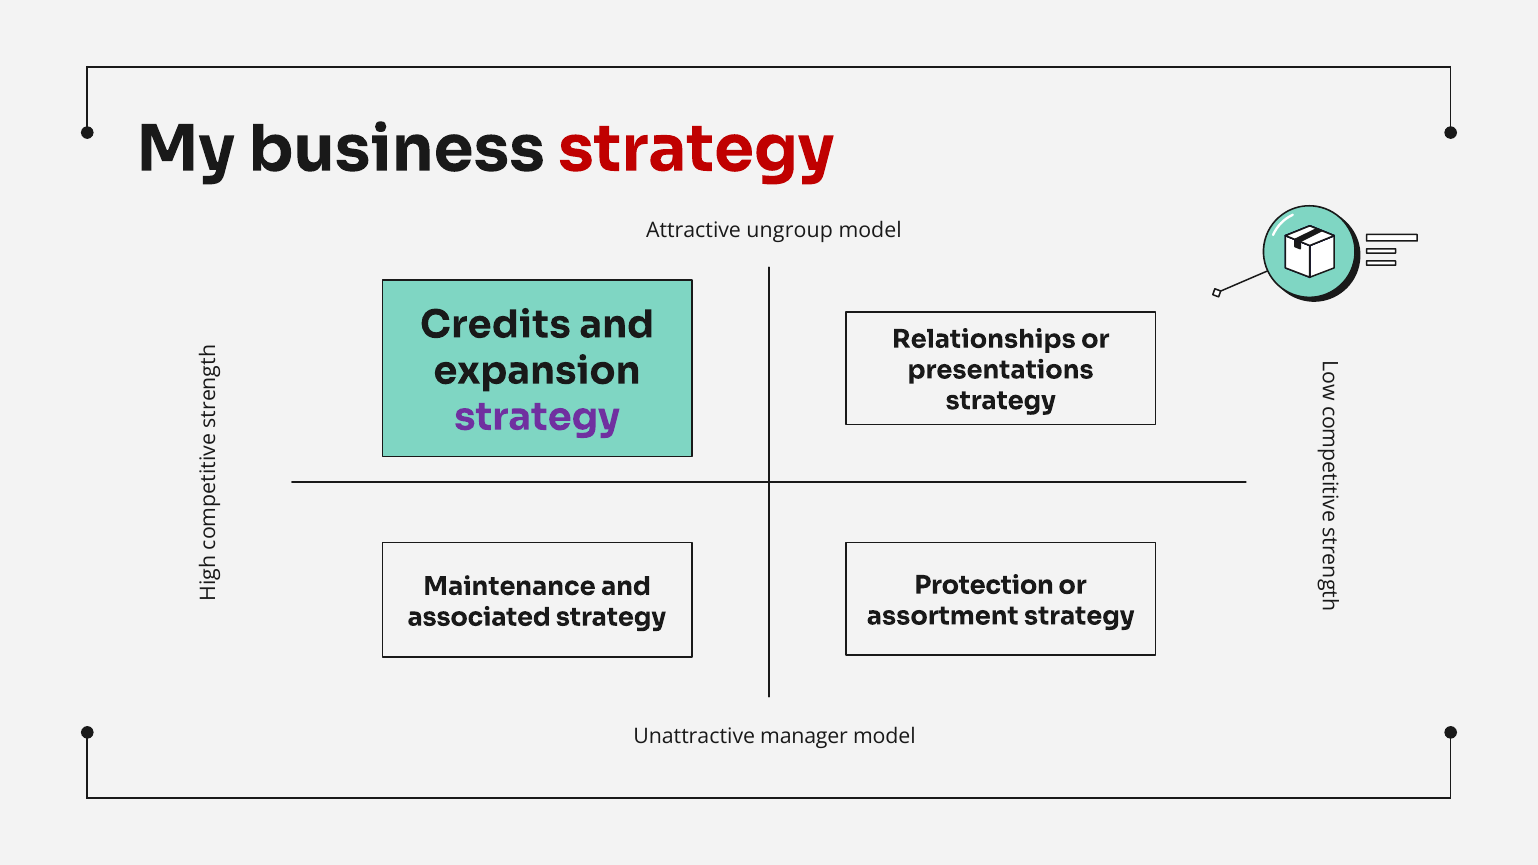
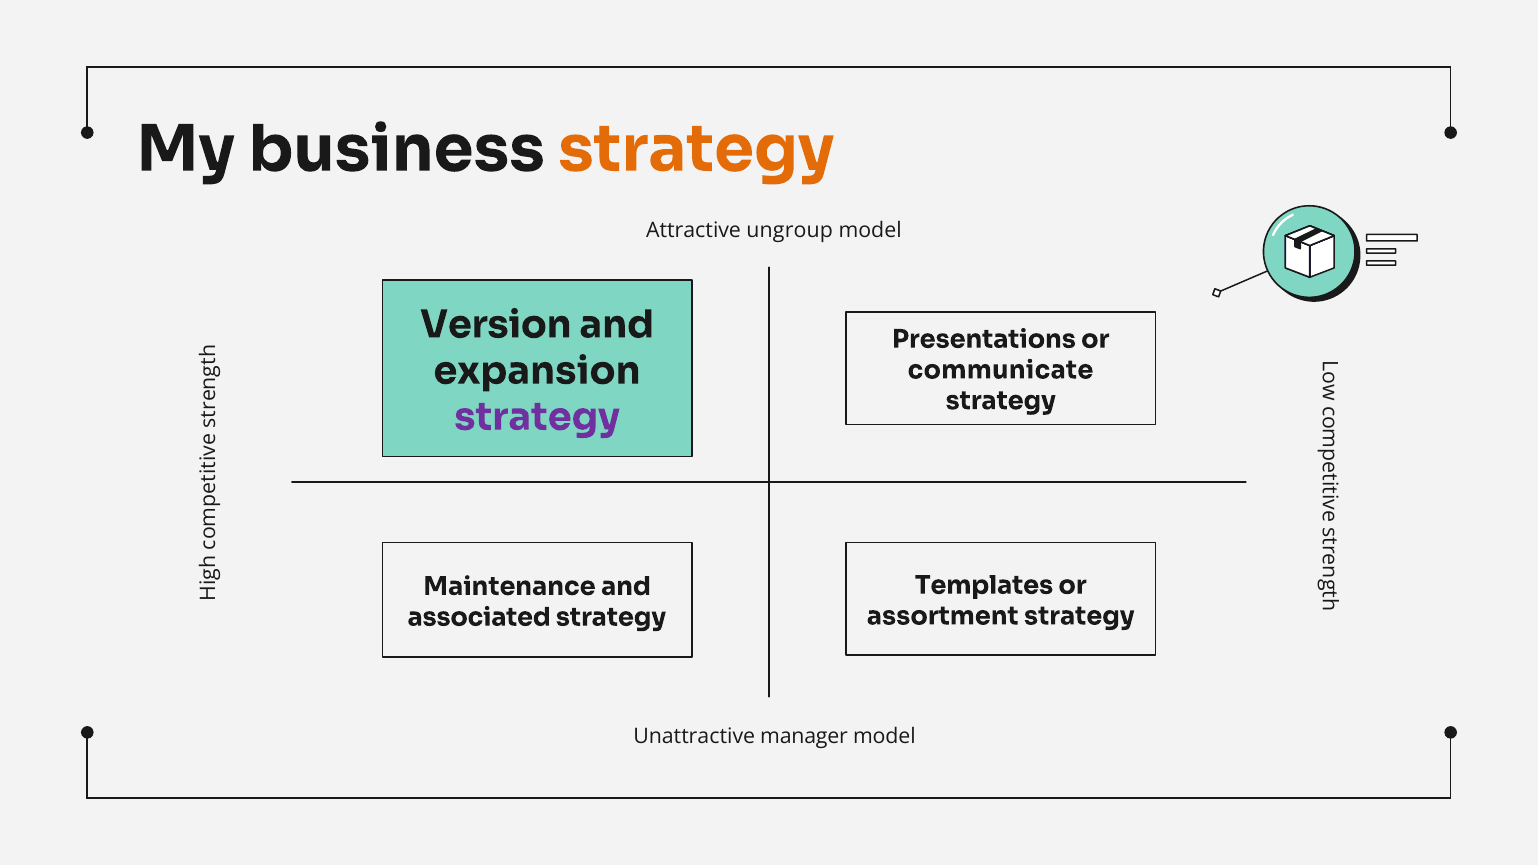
strategy at (696, 149) colour: red -> orange
Credits: Credits -> Version
Relationships: Relationships -> Presentations
presentations: presentations -> communicate
Protection: Protection -> Templates
